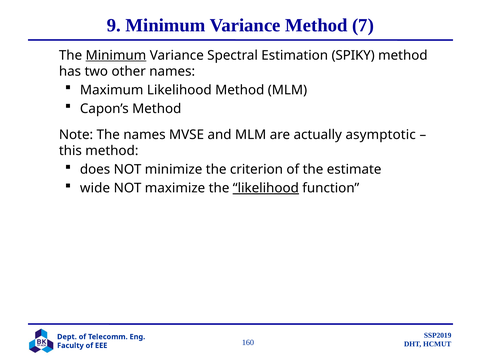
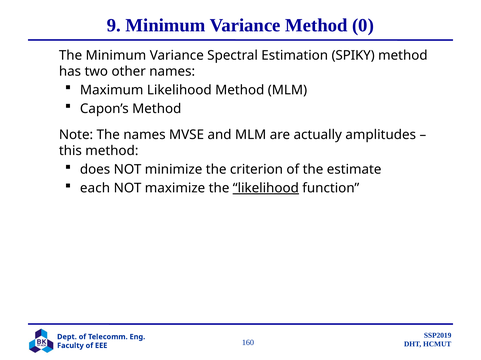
7: 7 -> 0
Minimum at (116, 55) underline: present -> none
asymptotic: asymptotic -> amplitudes
wide: wide -> each
